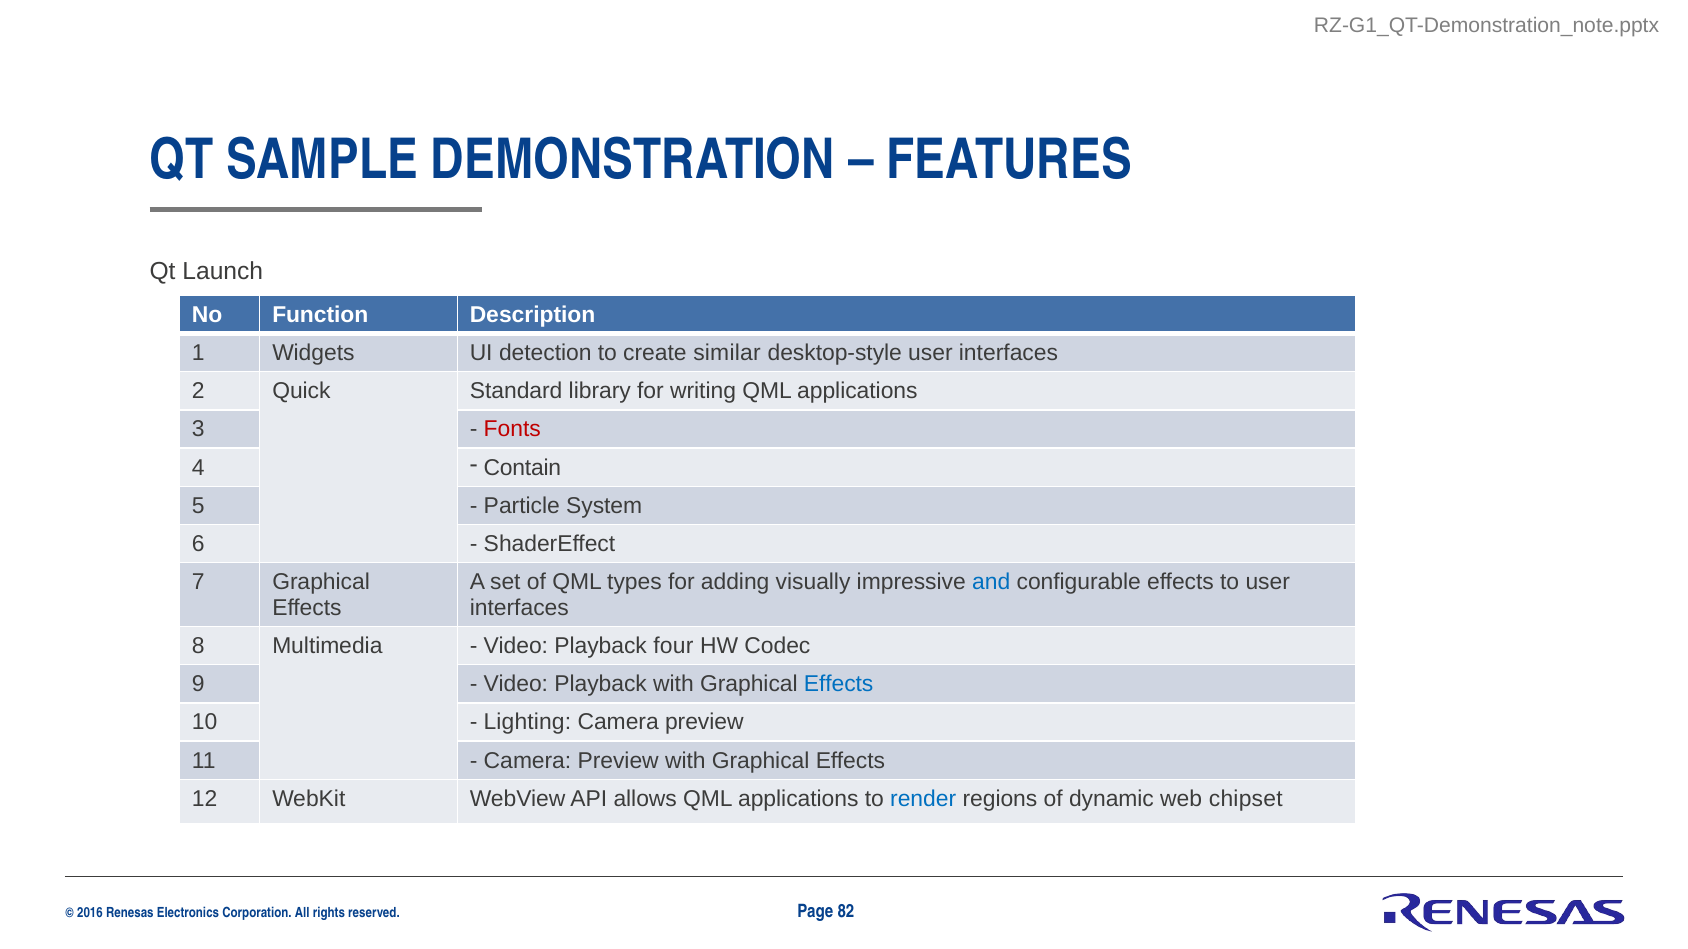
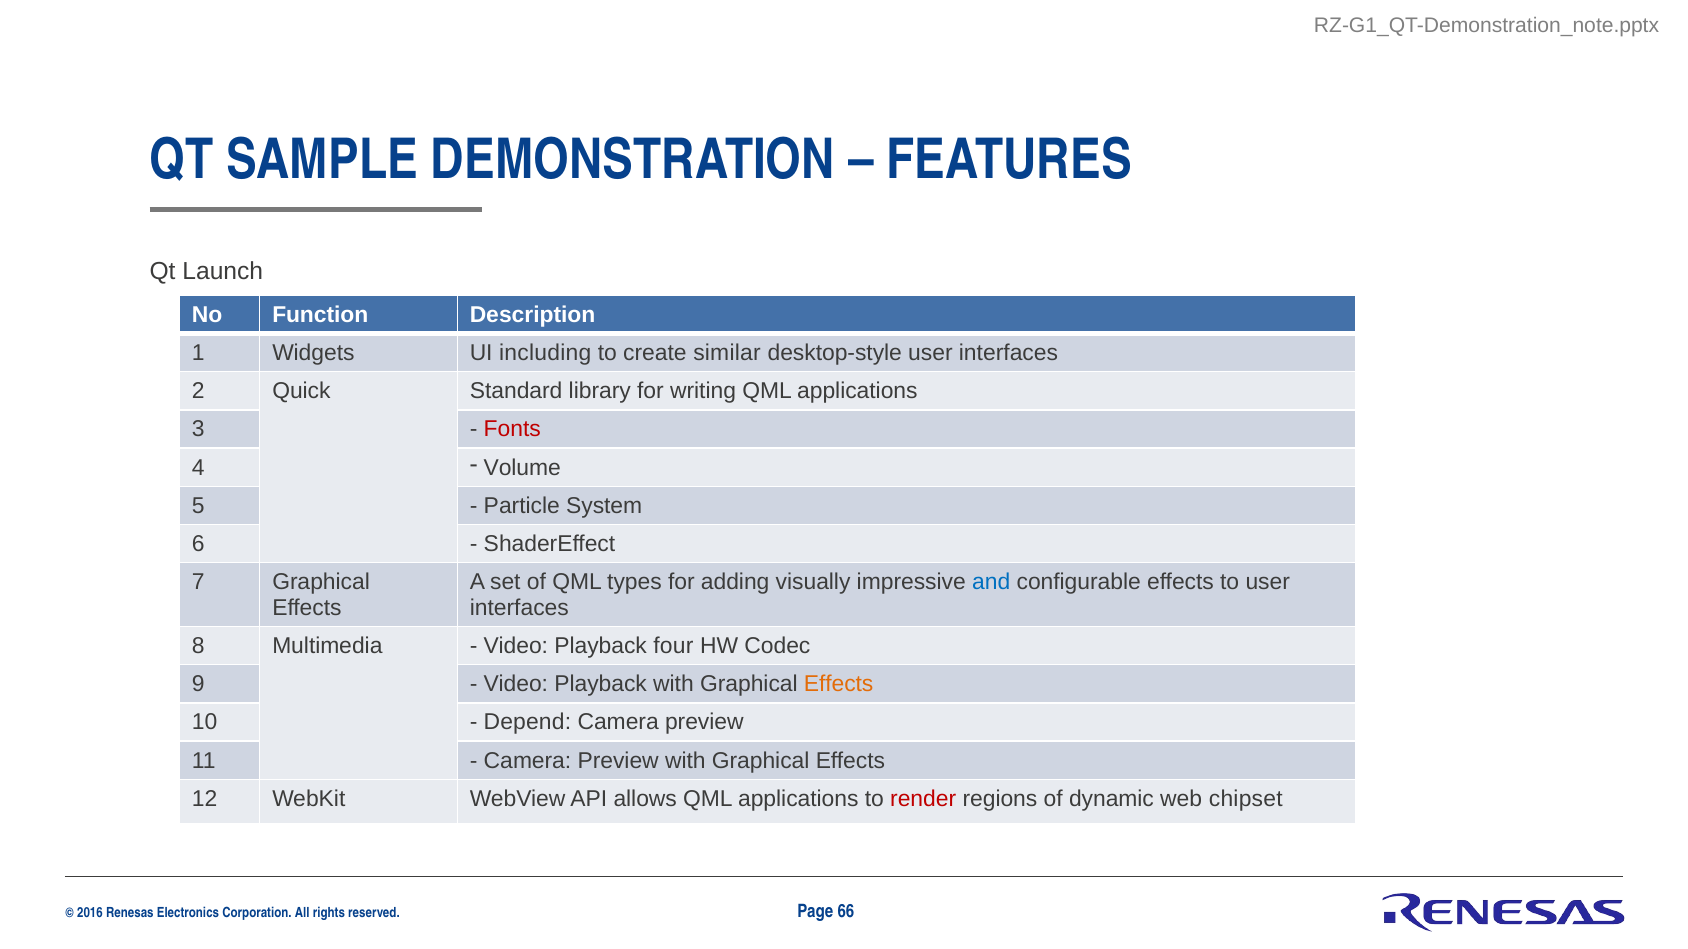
detection: detection -> including
Contain: Contain -> Volume
Effects at (839, 684) colour: blue -> orange
Lighting: Lighting -> Depend
render colour: blue -> red
82: 82 -> 66
